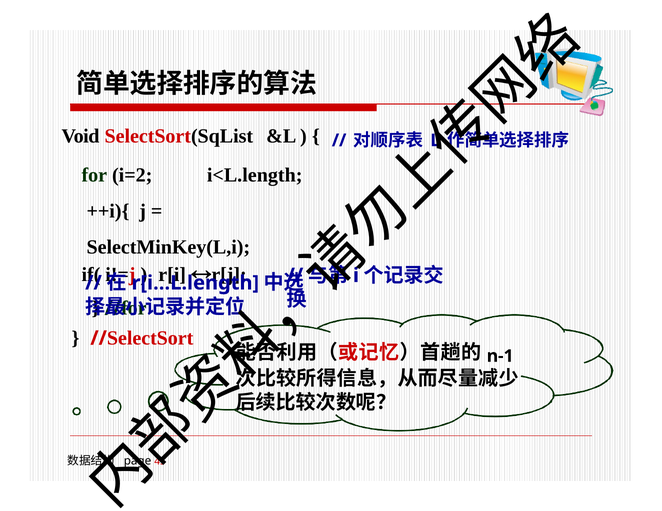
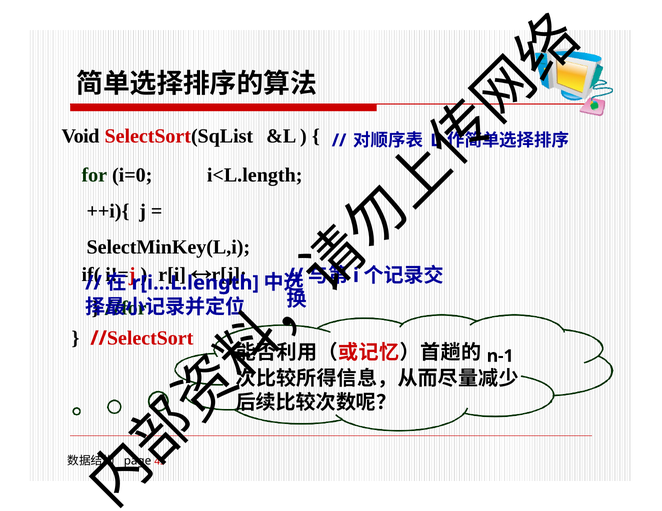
i=2: i=2 -> i=0
